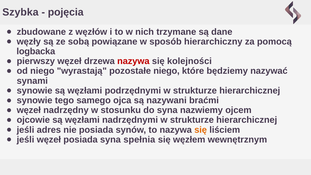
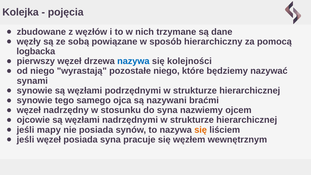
Szybka: Szybka -> Kolejka
nazywa at (133, 61) colour: red -> blue
adres: adres -> mapy
spełnia: spełnia -> pracuje
